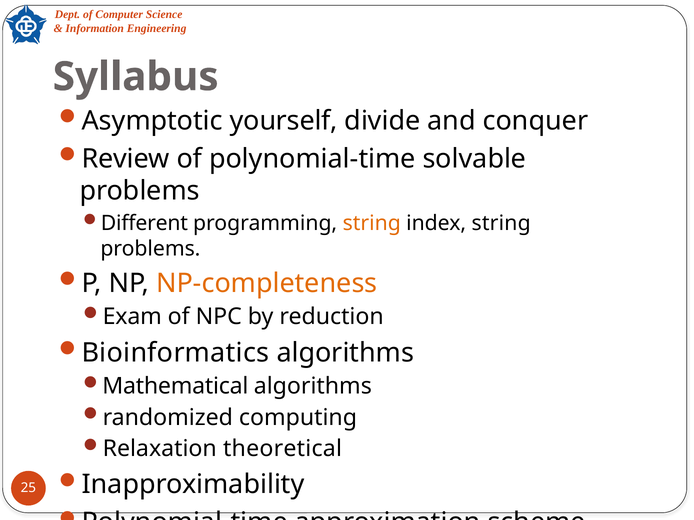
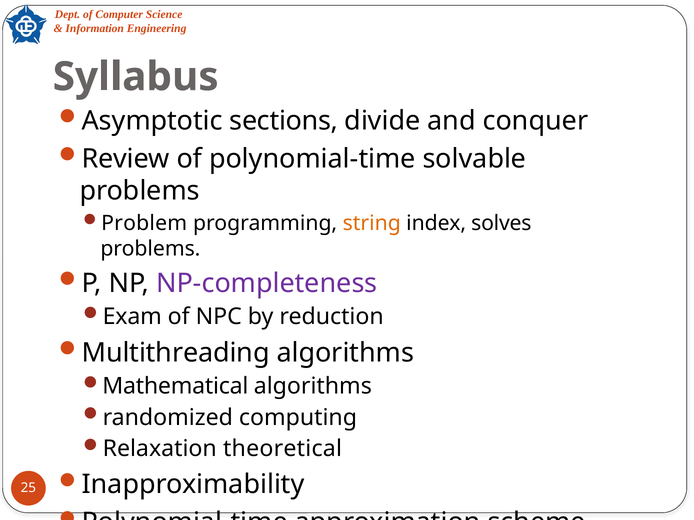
yourself: yourself -> sections
Different: Different -> Problem
index string: string -> solves
NP-completeness colour: orange -> purple
Bioinformatics: Bioinformatics -> Multithreading
